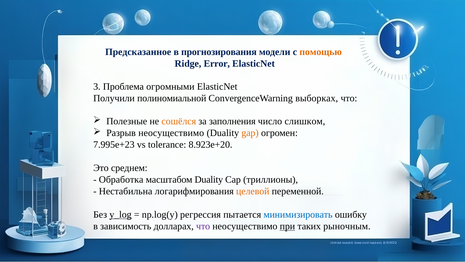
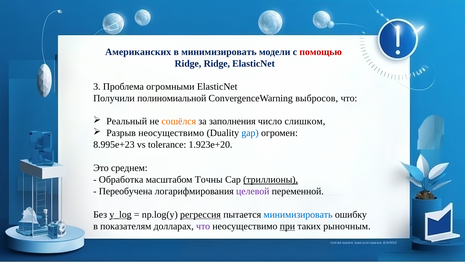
Предсказанное: Предсказанное -> Американских
в прогнозирования: прогнозирования -> минимизировать
помощью colour: orange -> red
Ridge Error: Error -> Ridge
выборках: выборках -> выбросов
Полезные: Полезные -> Реальный
gap colour: orange -> blue
7.995e+23: 7.995e+23 -> 8.995e+23
8.923e+20: 8.923e+20 -> 1.923e+20
масштабом Duality: Duality -> Точны
триллионы underline: none -> present
Нестабильна: Нестабильна -> Переобучена
целевой colour: orange -> purple
регрессия underline: none -> present
зависимость: зависимость -> показателям
